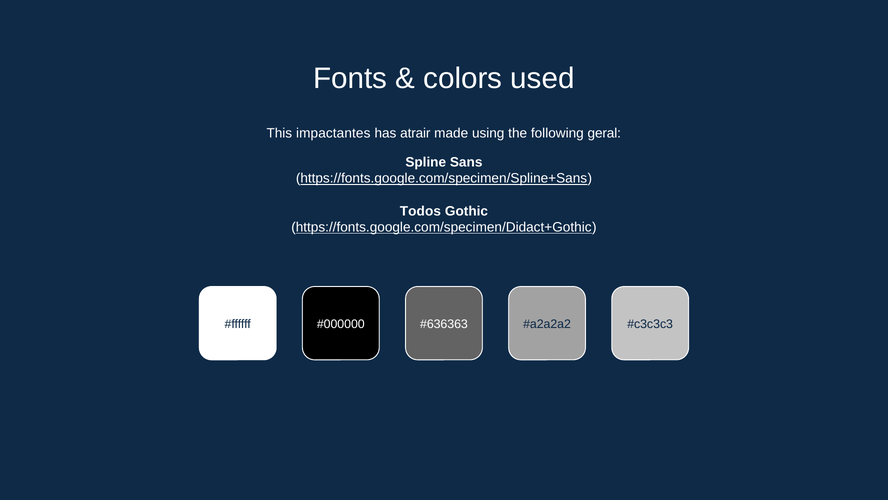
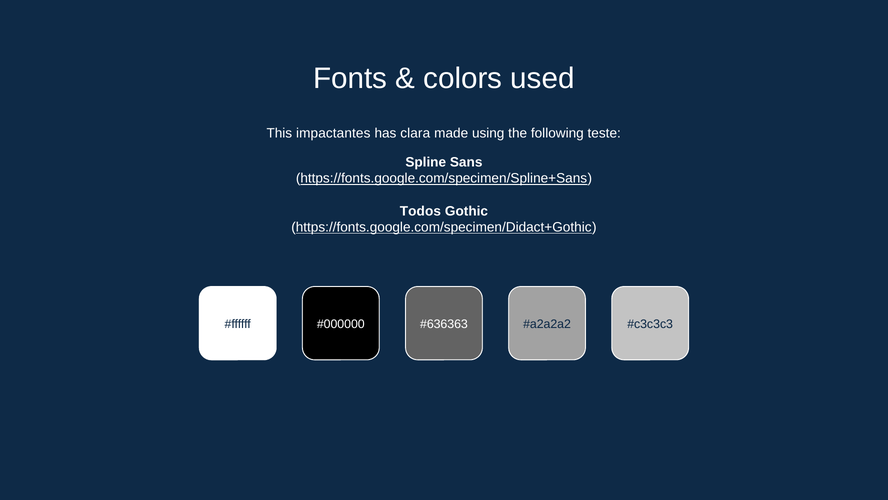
atrair: atrair -> clara
geral: geral -> teste
